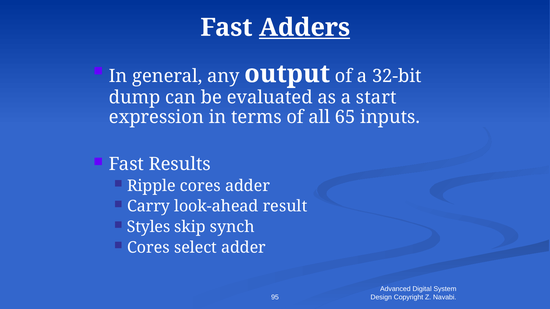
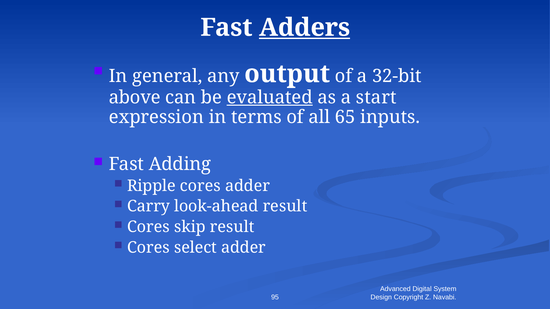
dump: dump -> above
evaluated underline: none -> present
Results: Results -> Adding
Styles at (149, 227): Styles -> Cores
skip synch: synch -> result
